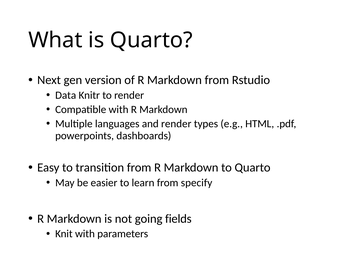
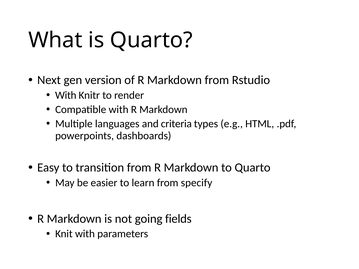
Data at (66, 95): Data -> With
and render: render -> criteria
